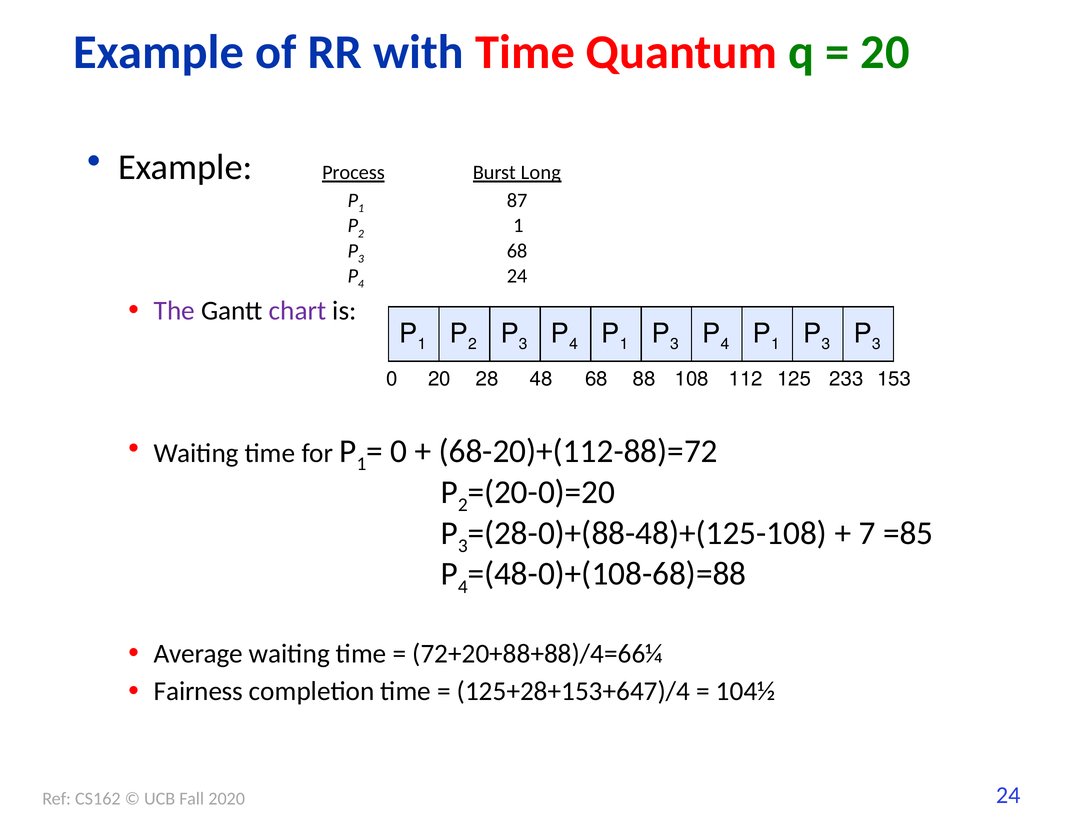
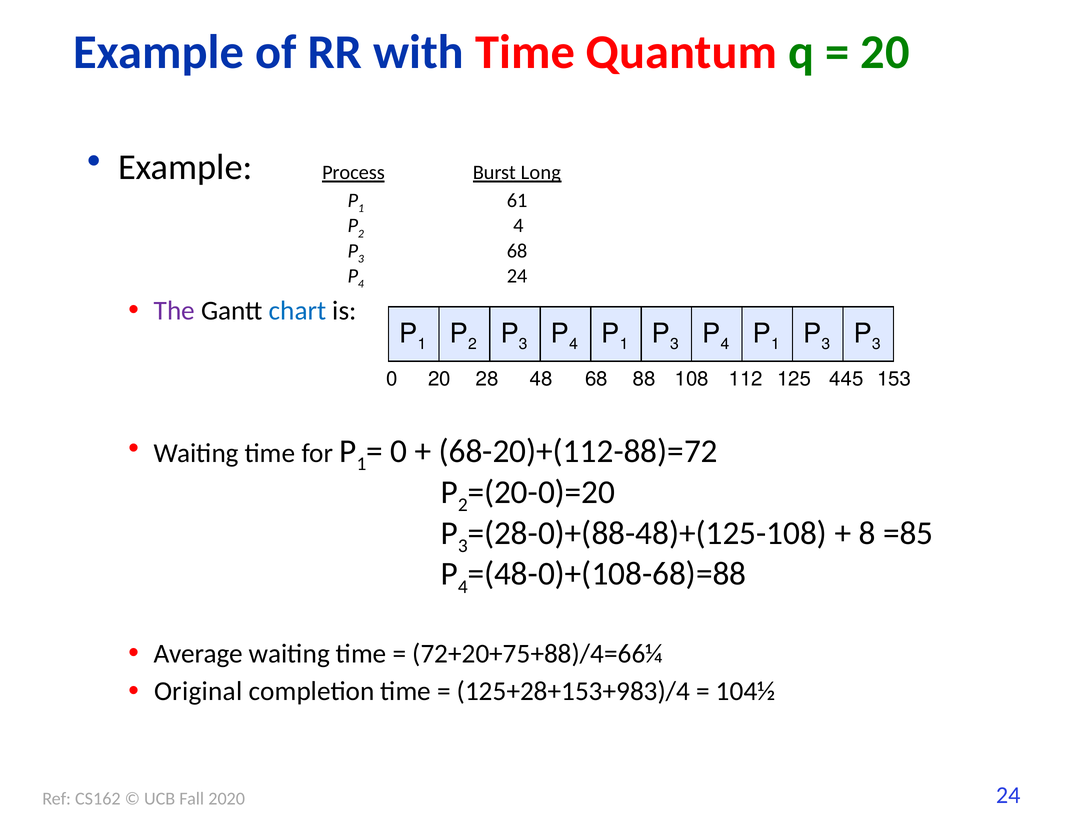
87: 87 -> 61
1 at (518, 226): 1 -> 4
chart colour: purple -> blue
233: 233 -> 445
7: 7 -> 8
72+20+88+88)/4=66¼: 72+20+88+88)/4=66¼ -> 72+20+75+88)/4=66¼
Fairness: Fairness -> Original
125+28+153+647)/4: 125+28+153+647)/4 -> 125+28+153+983)/4
